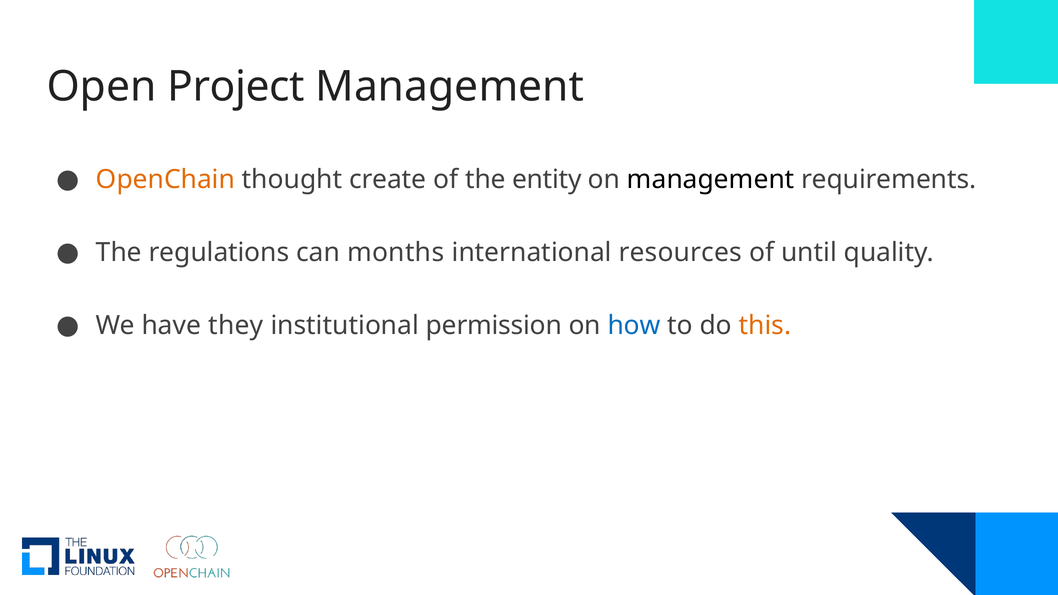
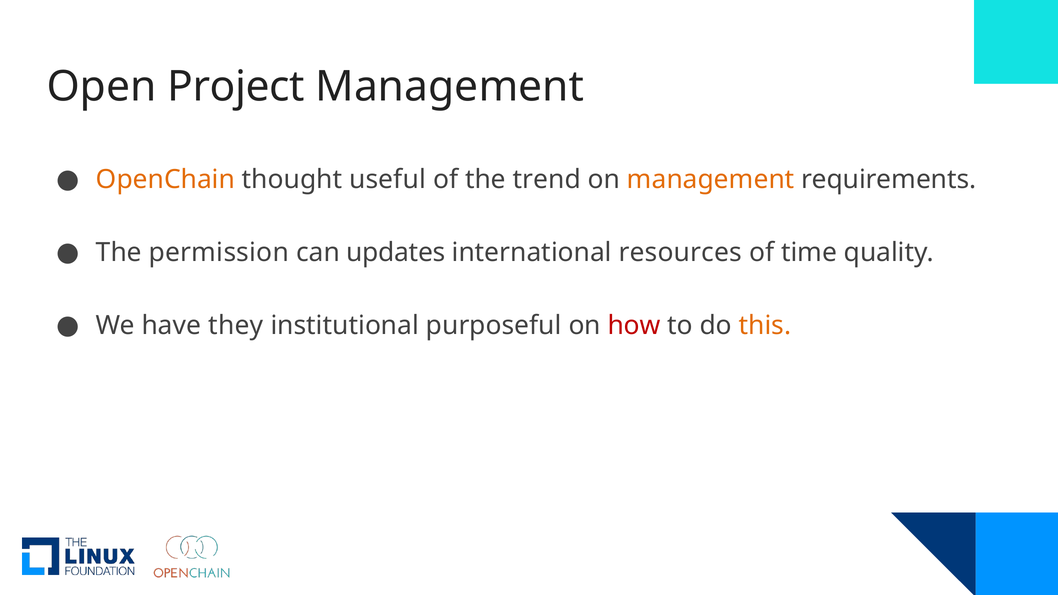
create: create -> useful
entity: entity -> trend
management at (711, 180) colour: black -> orange
regulations: regulations -> permission
months: months -> updates
until: until -> time
permission: permission -> purposeful
how colour: blue -> red
